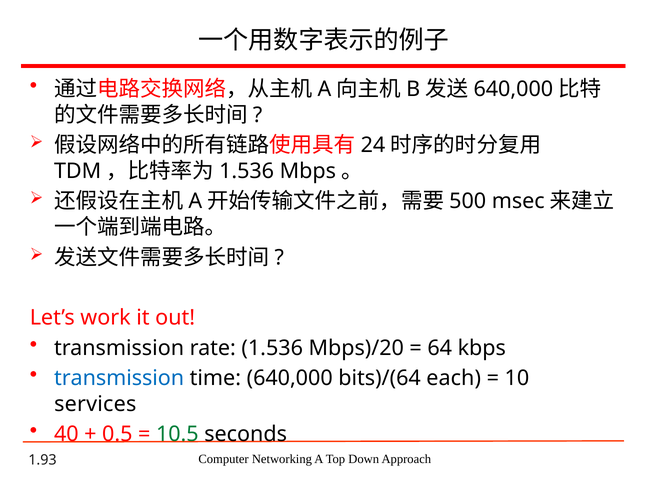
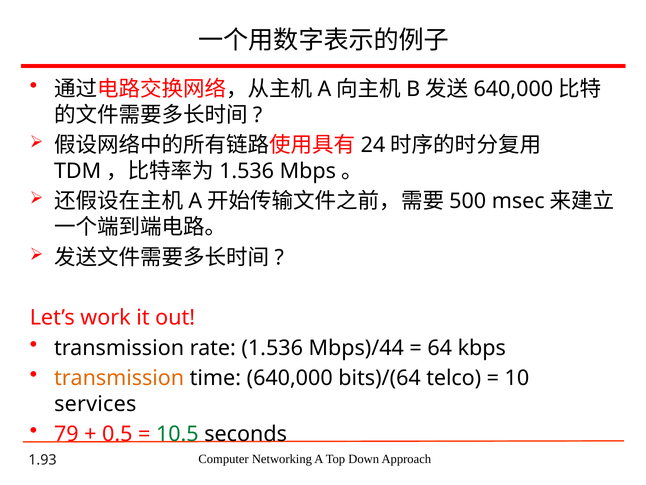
Mbps)/20: Mbps)/20 -> Mbps)/44
transmission at (119, 378) colour: blue -> orange
each: each -> telco
40: 40 -> 79
